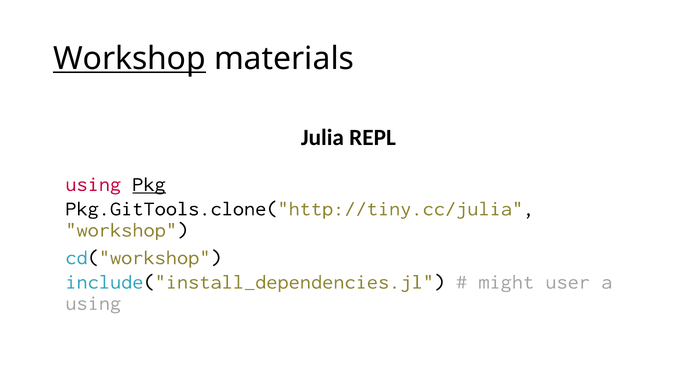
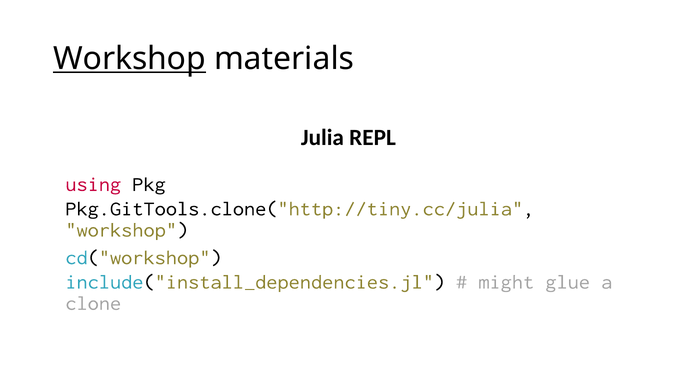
Pkg underline: present -> none
user: user -> glue
using at (93, 303): using -> clone
